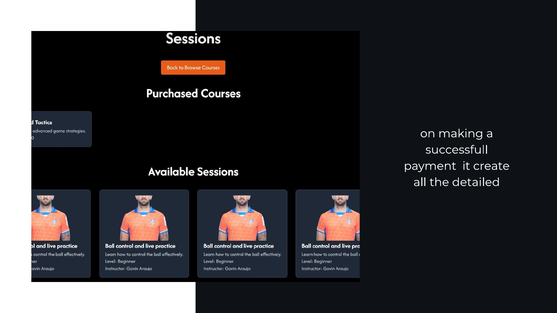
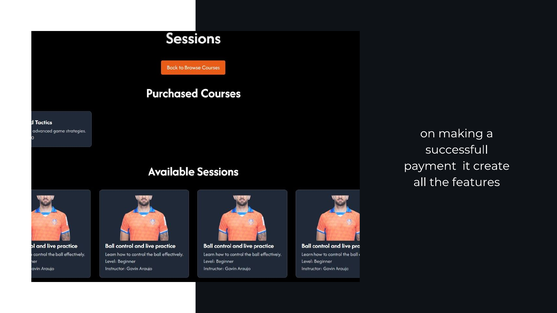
detailed: detailed -> features
